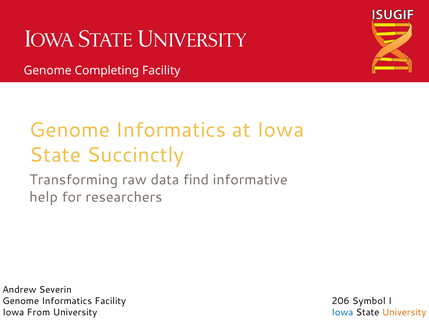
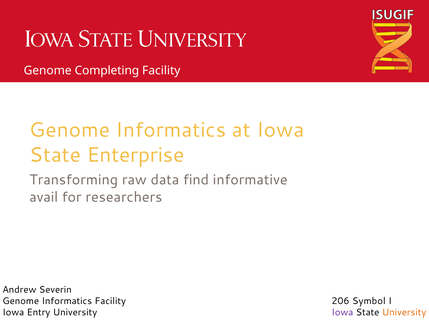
Succinctly: Succinctly -> Enterprise
help: help -> avail
From: From -> Entry
Iowa at (342, 312) colour: blue -> purple
